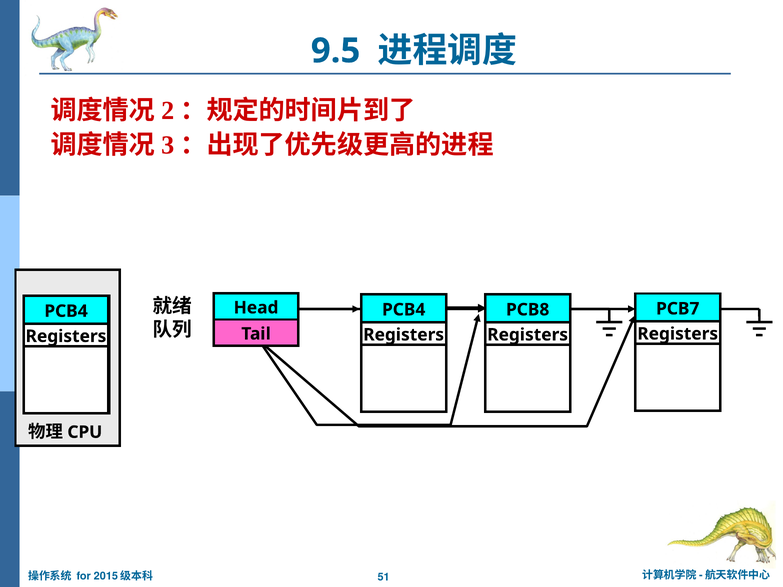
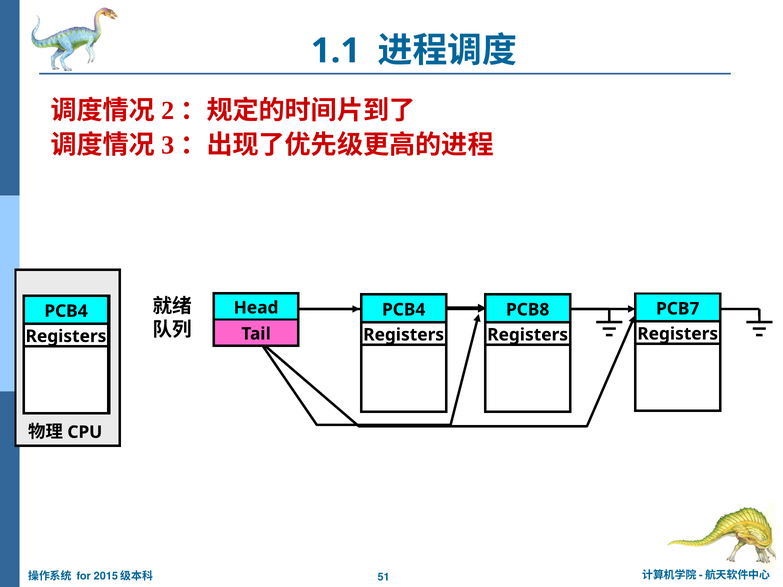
9.5: 9.5 -> 1.1
